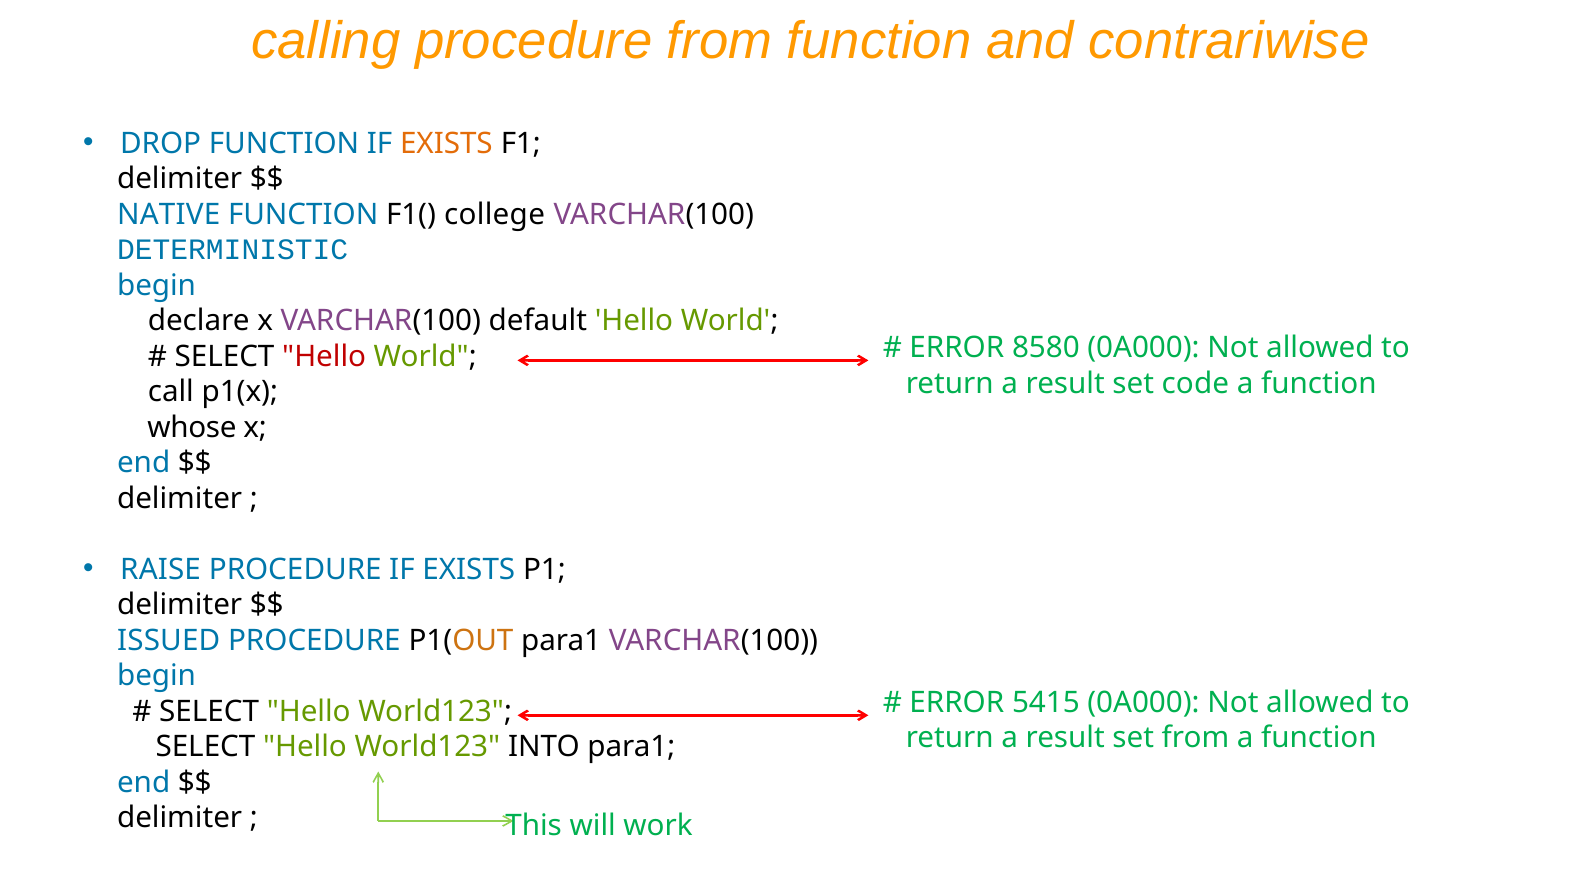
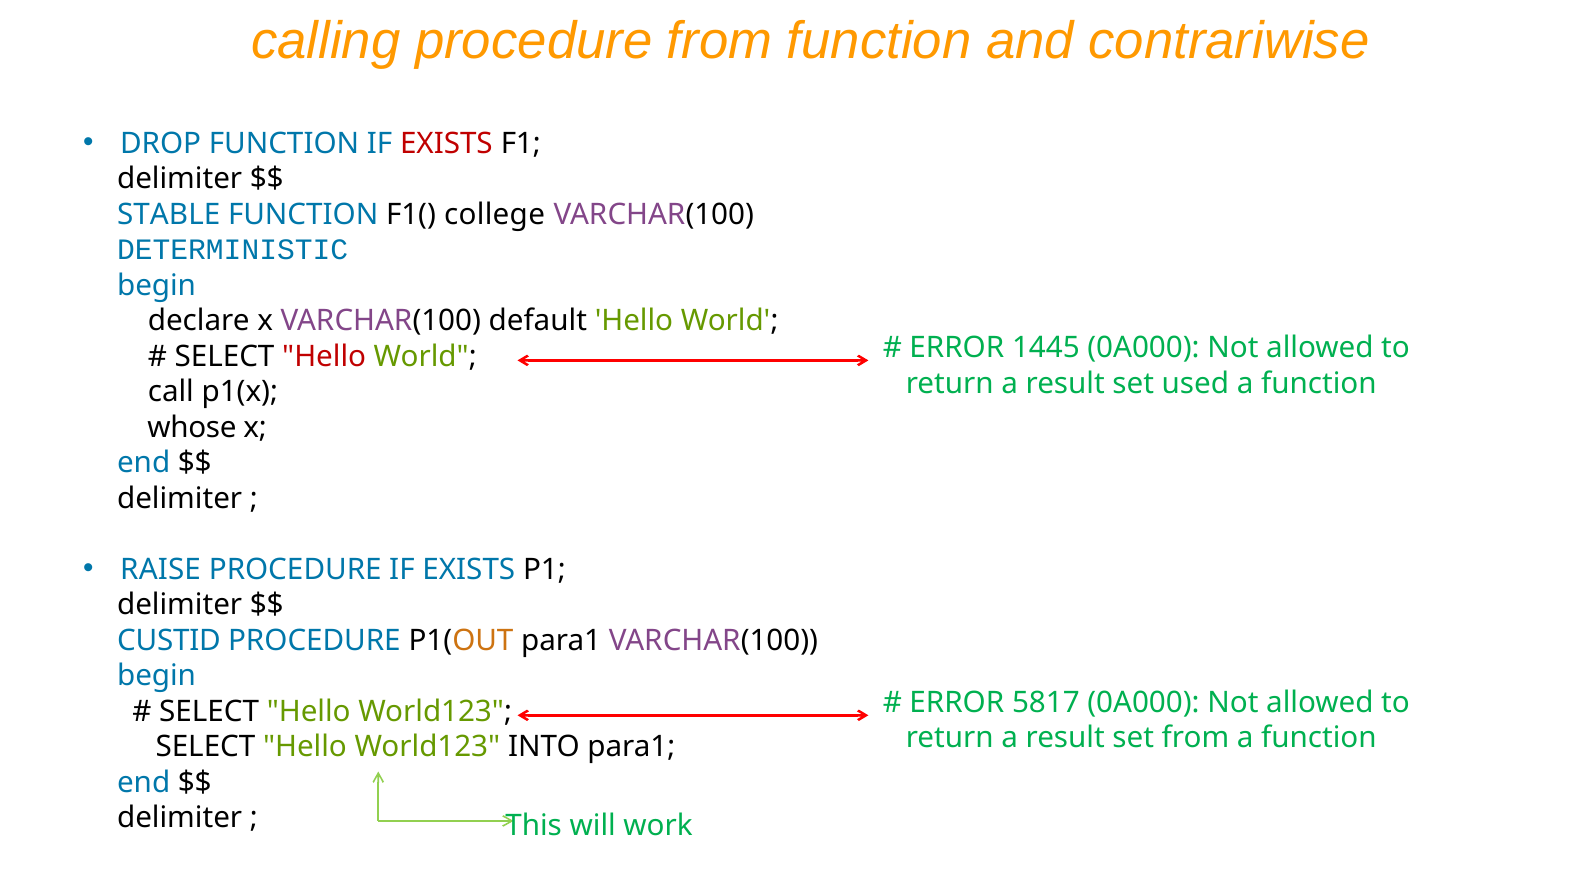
EXISTS at (446, 143) colour: orange -> red
NATIVE: NATIVE -> STABLE
8580: 8580 -> 1445
code: code -> used
ISSUED: ISSUED -> CUSTID
5415: 5415 -> 5817
